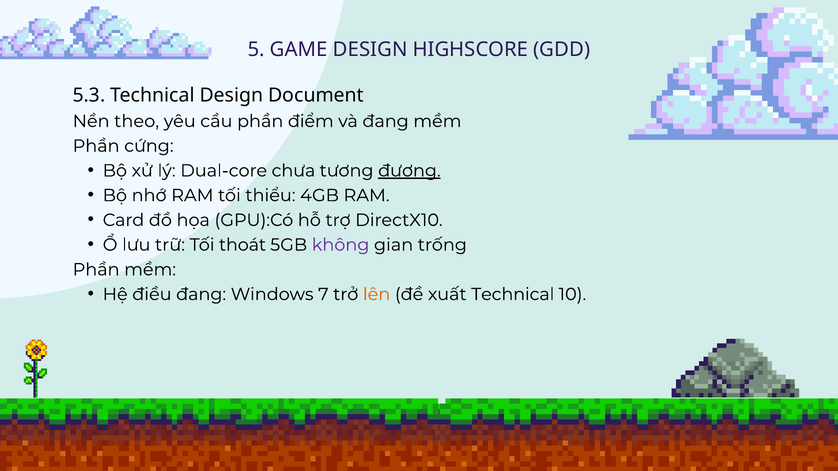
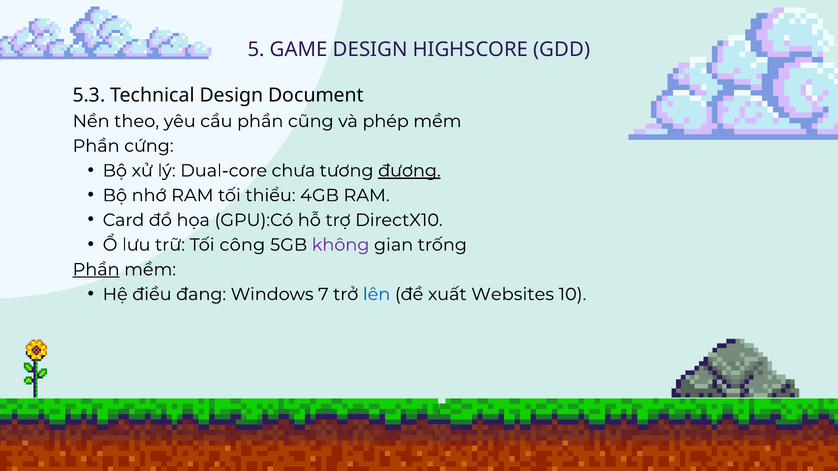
điểm: điểm -> cũng
và đang: đang -> phép
thoát: thoát -> công
Phần at (96, 270) underline: none -> present
lên colour: orange -> blue
xuất Technical: Technical -> Websites
